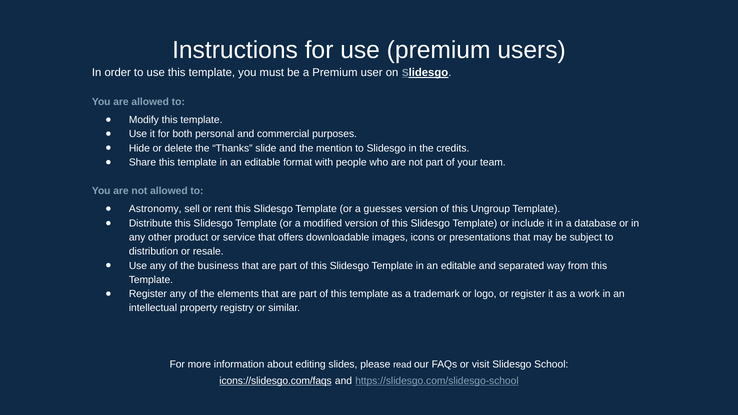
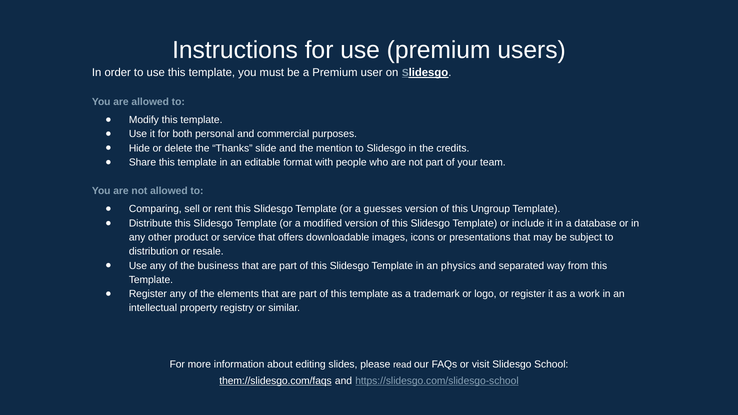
Astronomy: Astronomy -> Comparing
editable at (458, 266): editable -> physics
icons://slidesgo.com/faqs: icons://slidesgo.com/faqs -> them://slidesgo.com/faqs
